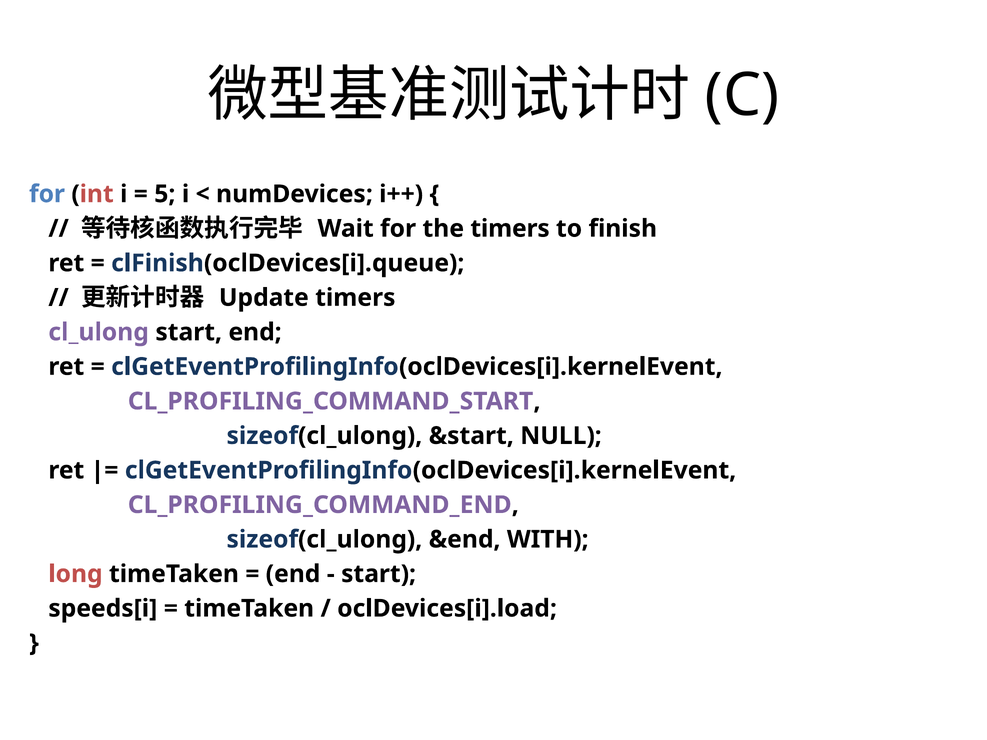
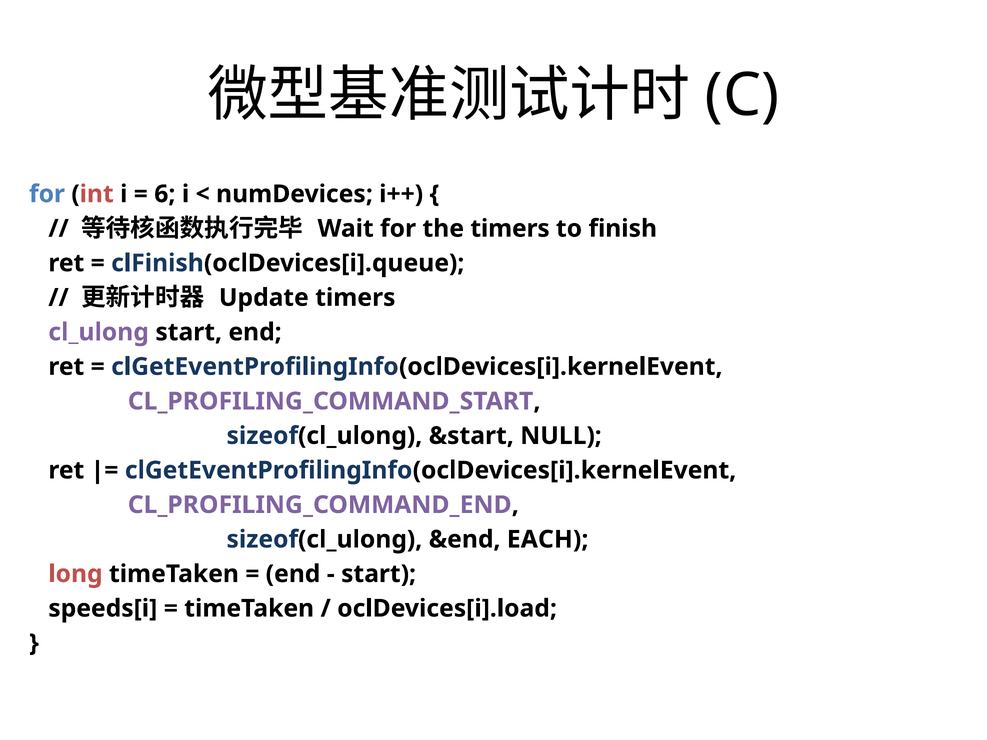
5: 5 -> 6
WITH: WITH -> EACH
